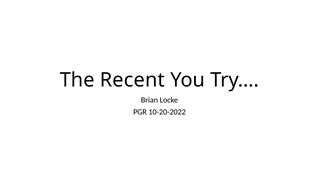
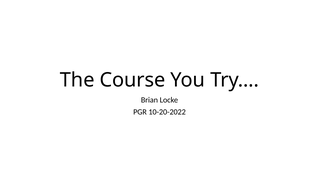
Recent: Recent -> Course
